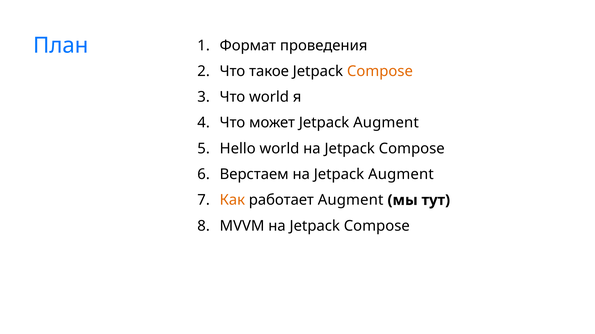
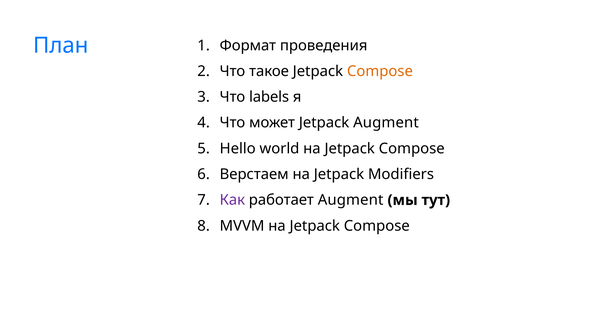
Что world: world -> labels
на Jetpack Augment: Augment -> Modifiers
Как colour: orange -> purple
